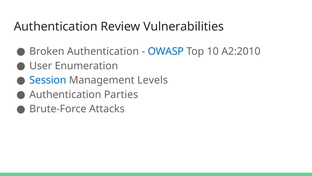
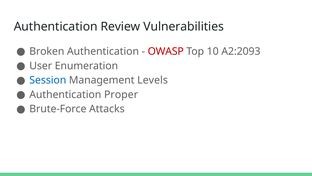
OWASP colour: blue -> red
A2:2010: A2:2010 -> A2:2093
Parties: Parties -> Proper
